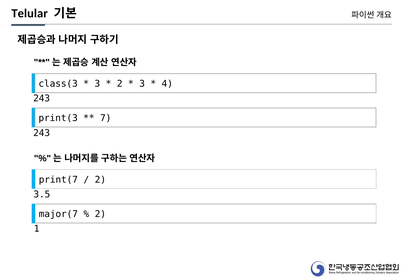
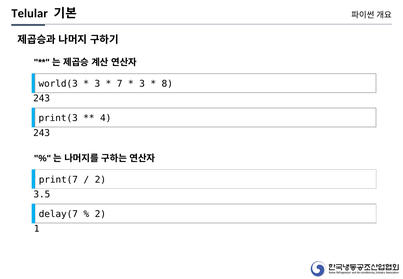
class(3: class(3 -> world(3
2 at (120, 84): 2 -> 7
4: 4 -> 8
7: 7 -> 4
major(7: major(7 -> delay(7
